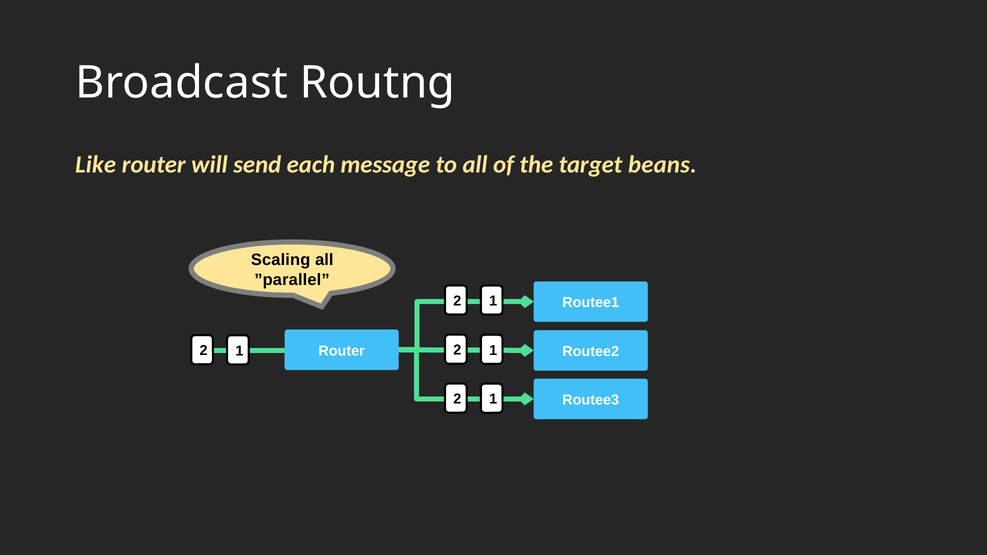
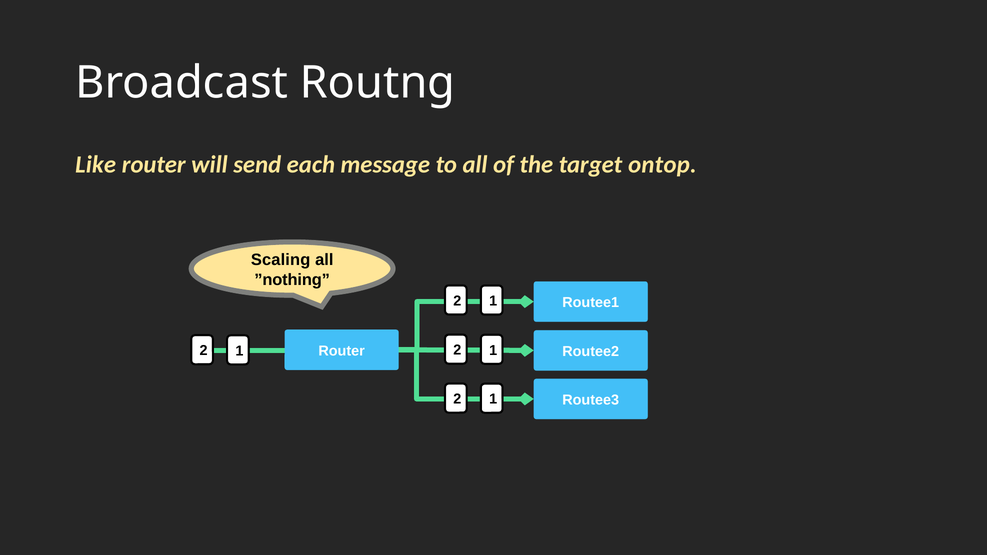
beans: beans -> ontop
”parallel: ”parallel -> ”nothing
